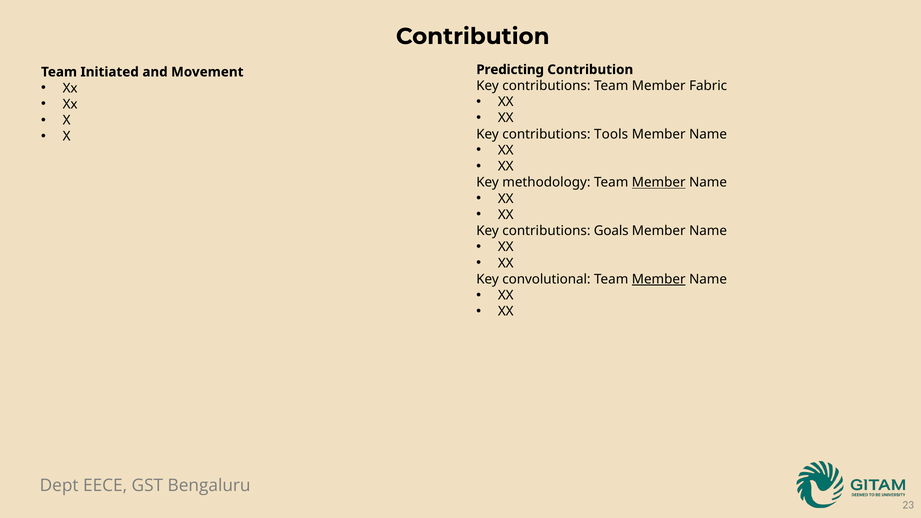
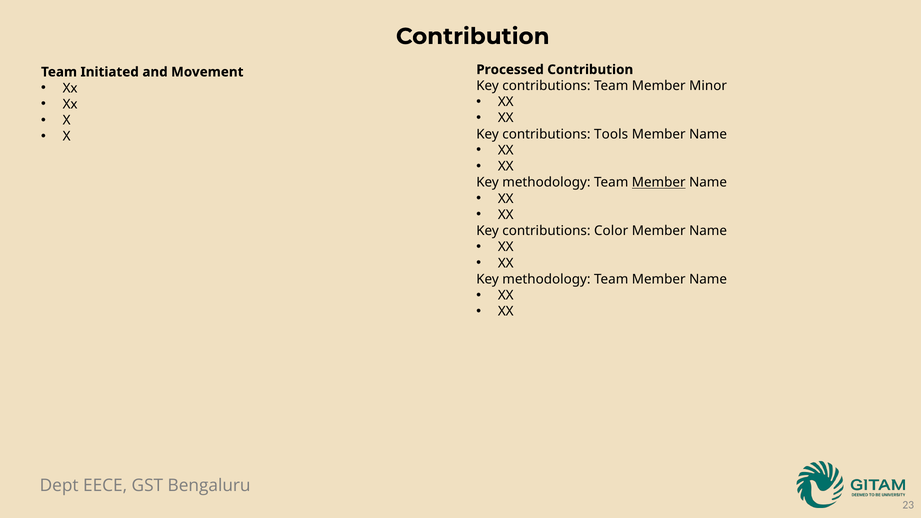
Predicting: Predicting -> Processed
Fabric: Fabric -> Minor
Goals: Goals -> Color
convolutional at (546, 279): convolutional -> methodology
Member at (659, 279) underline: present -> none
